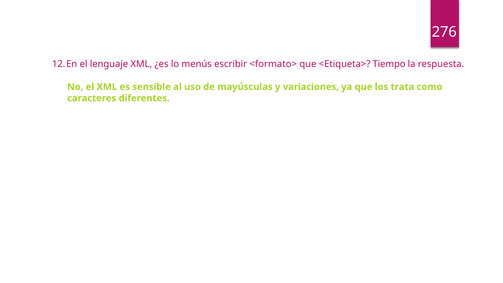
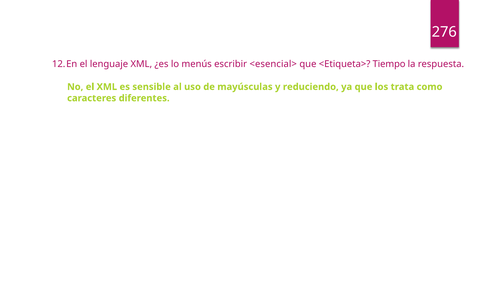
<formato>: <formato> -> <esencial>
variaciones: variaciones -> reduciendo
